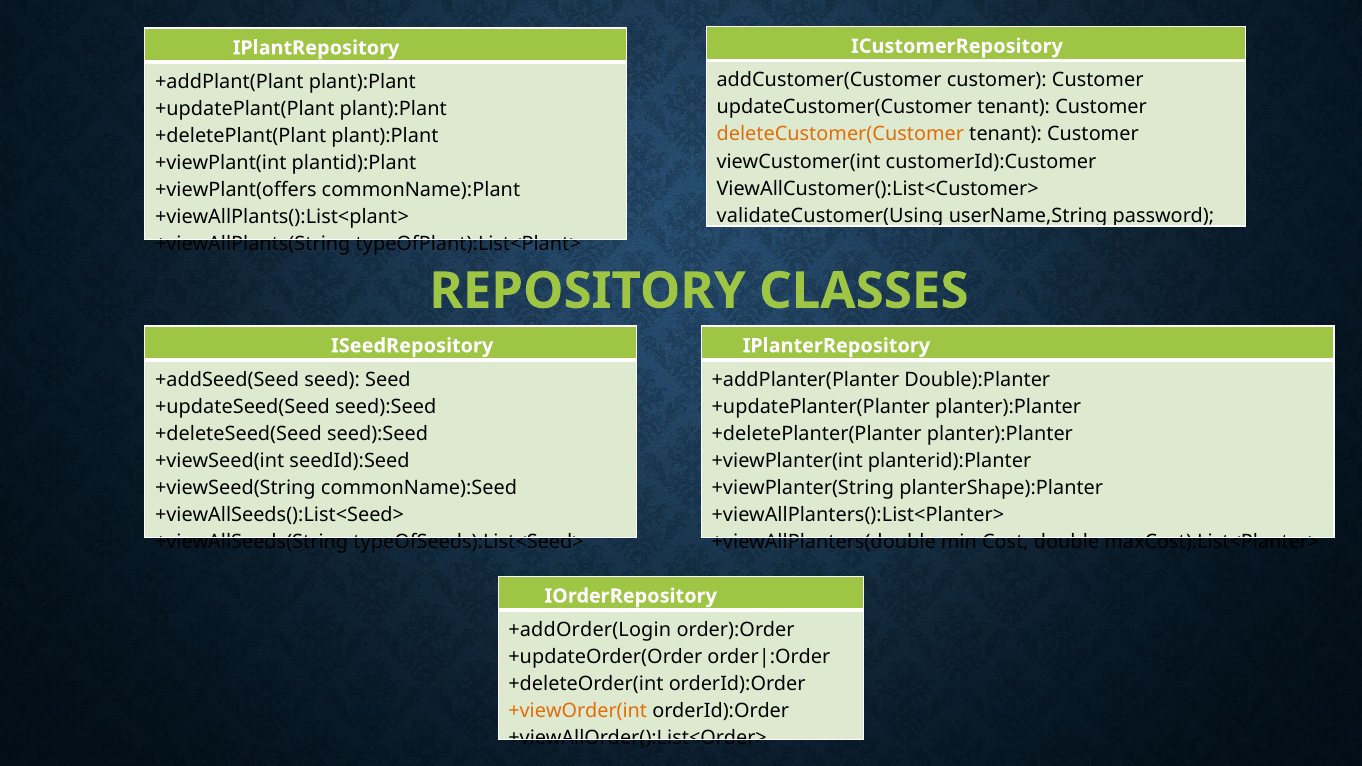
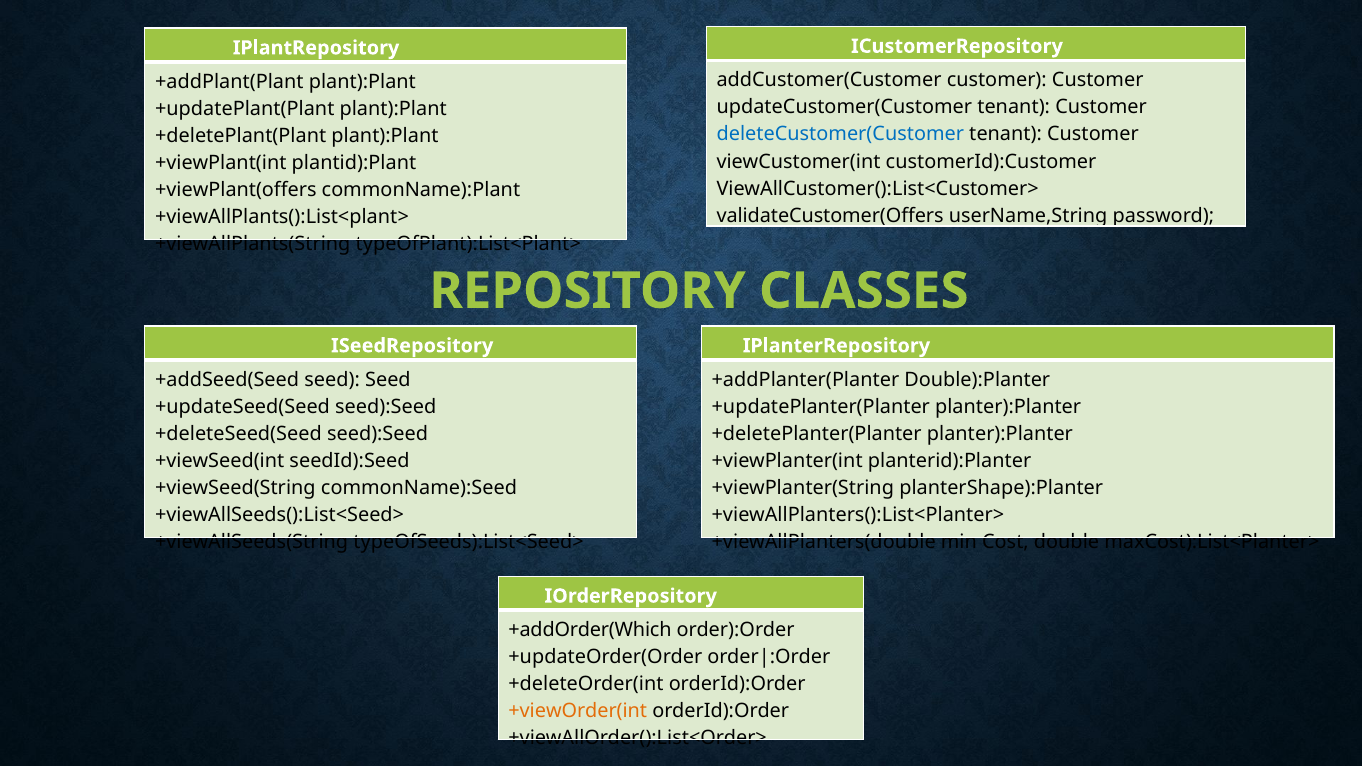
deleteCustomer(Customer colour: orange -> blue
validateCustomer(Using: validateCustomer(Using -> validateCustomer(Offers
+addOrder(Login: +addOrder(Login -> +addOrder(Which
